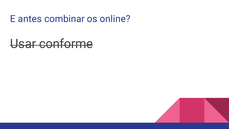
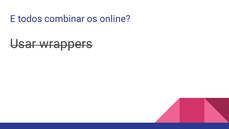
antes: antes -> todos
conforme: conforme -> wrappers
